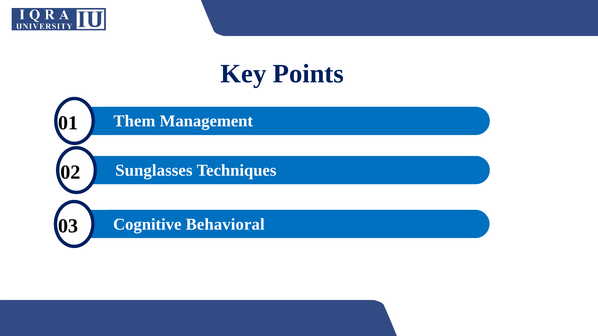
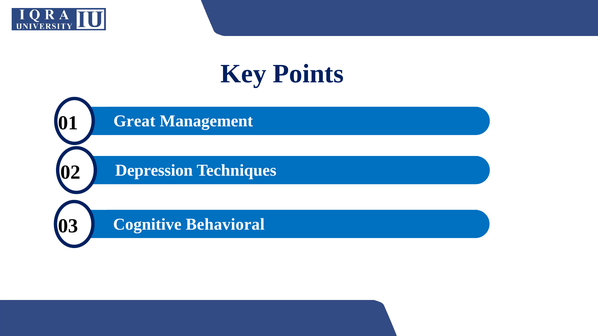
Them: Them -> Great
Sunglasses: Sunglasses -> Depression
